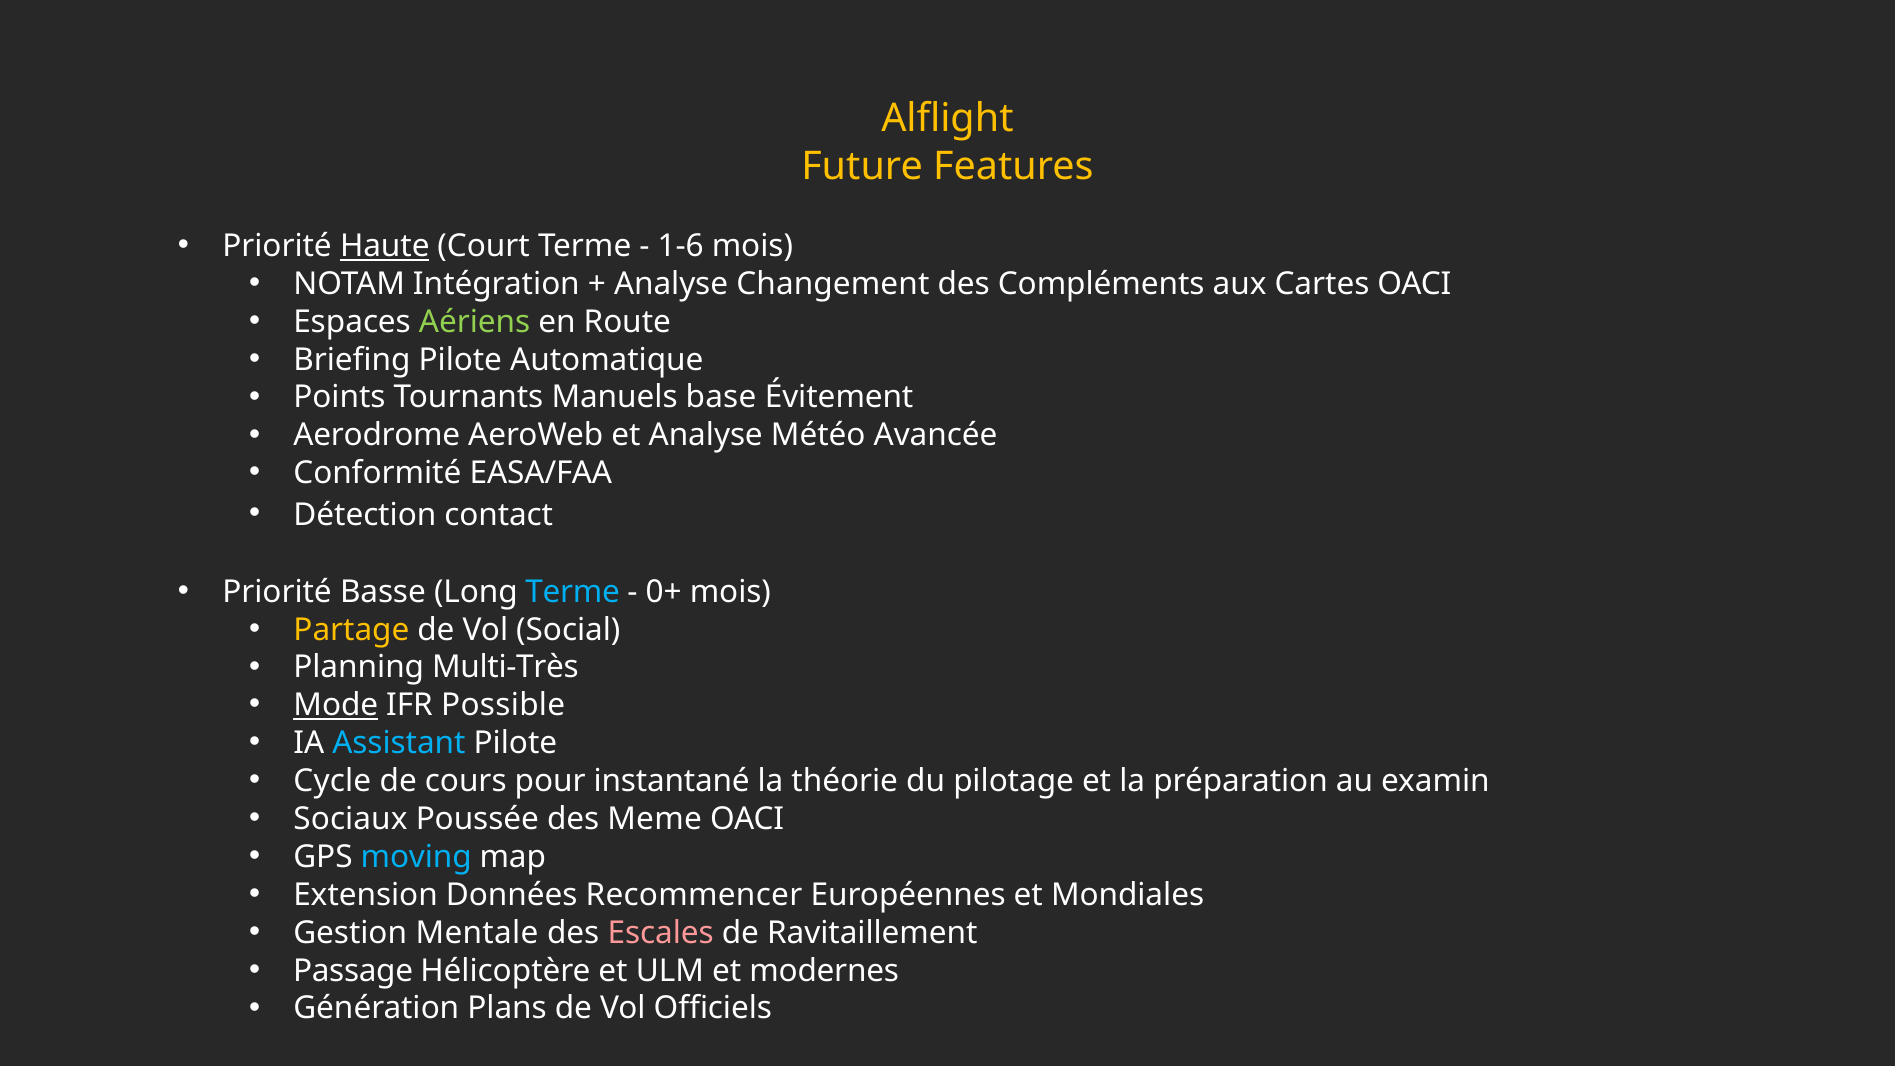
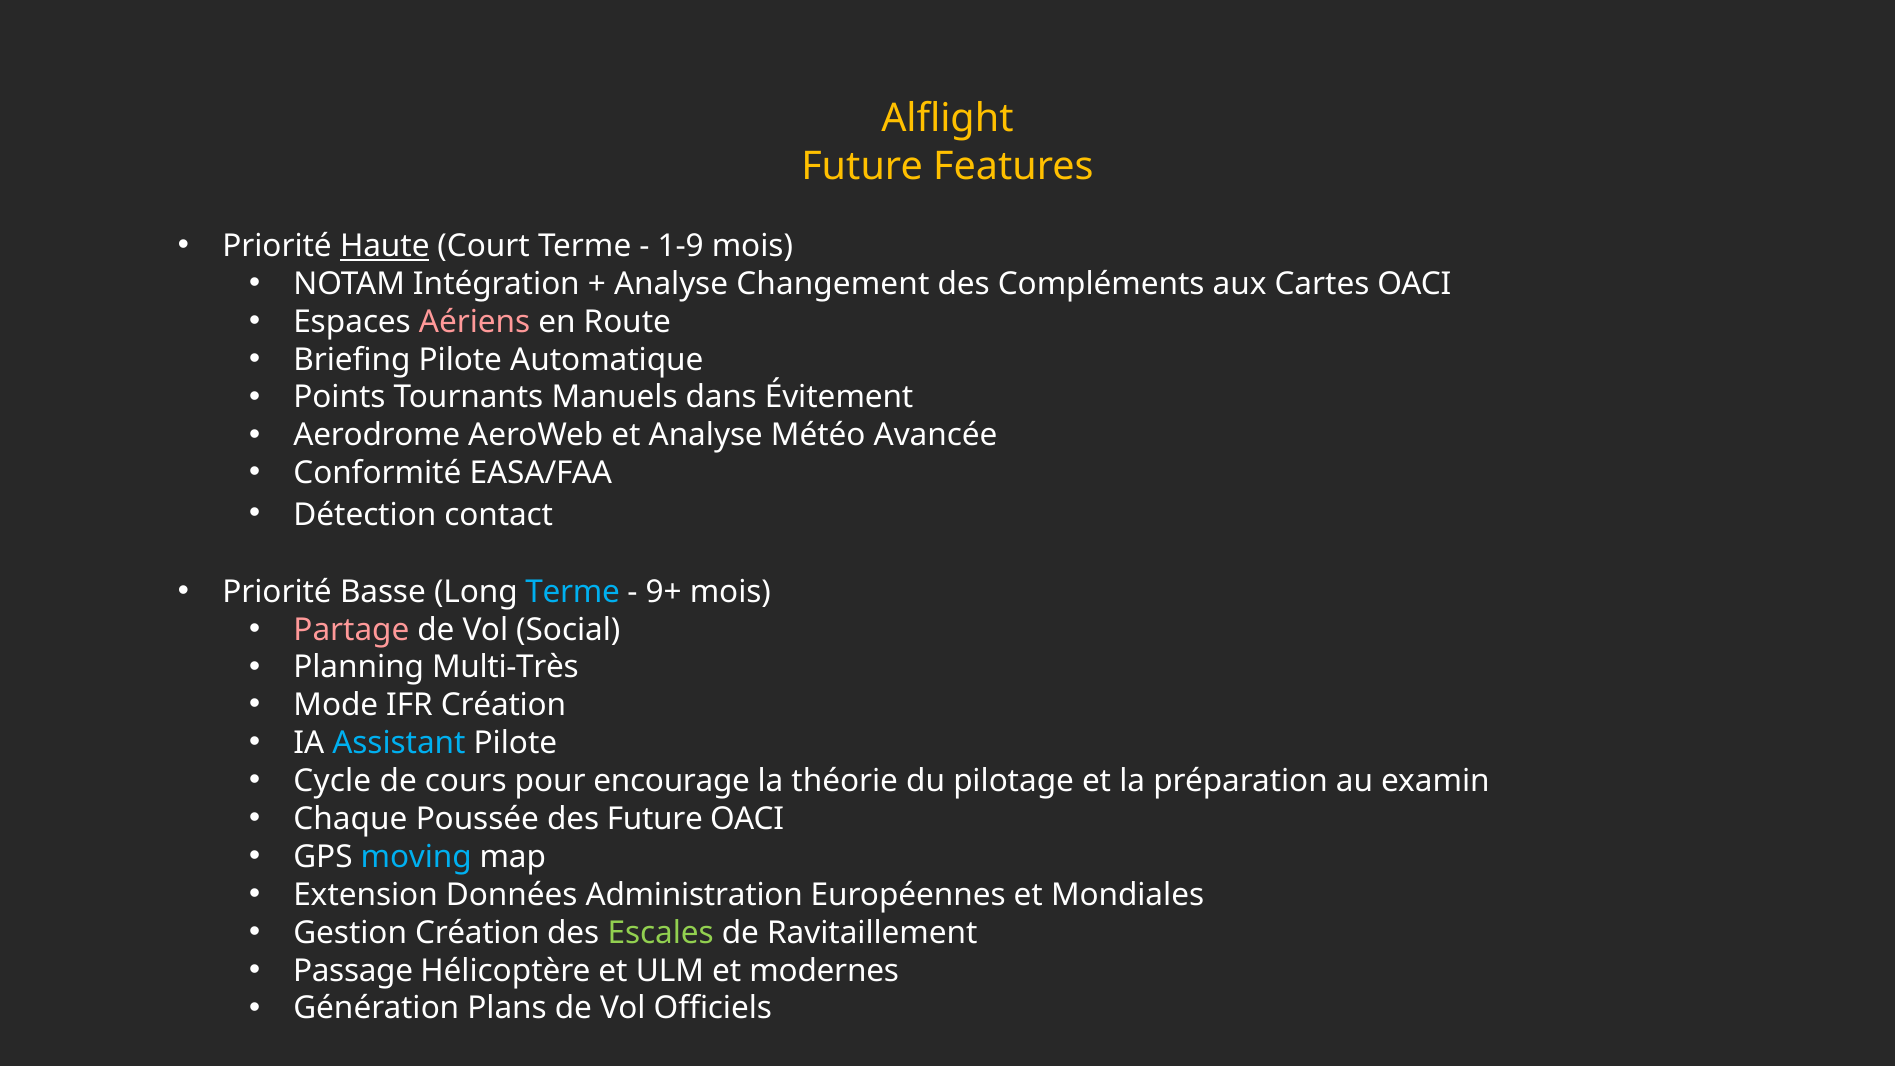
1-6: 1-6 -> 1-9
Aériens colour: light green -> pink
base: base -> dans
0+: 0+ -> 9+
Partage colour: yellow -> pink
Mode underline: present -> none
IFR Possible: Possible -> Création
instantané: instantané -> encourage
Sociaux: Sociaux -> Chaque
des Meme: Meme -> Future
Recommencer: Recommencer -> Administration
Gestion Mentale: Mentale -> Création
Escales colour: pink -> light green
